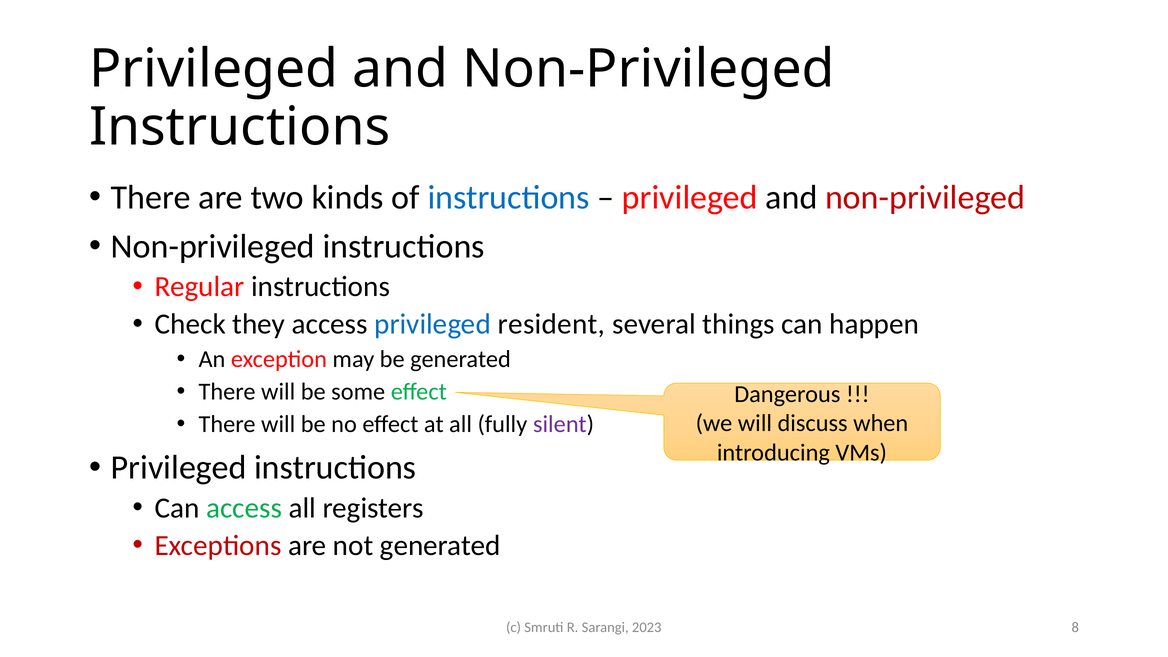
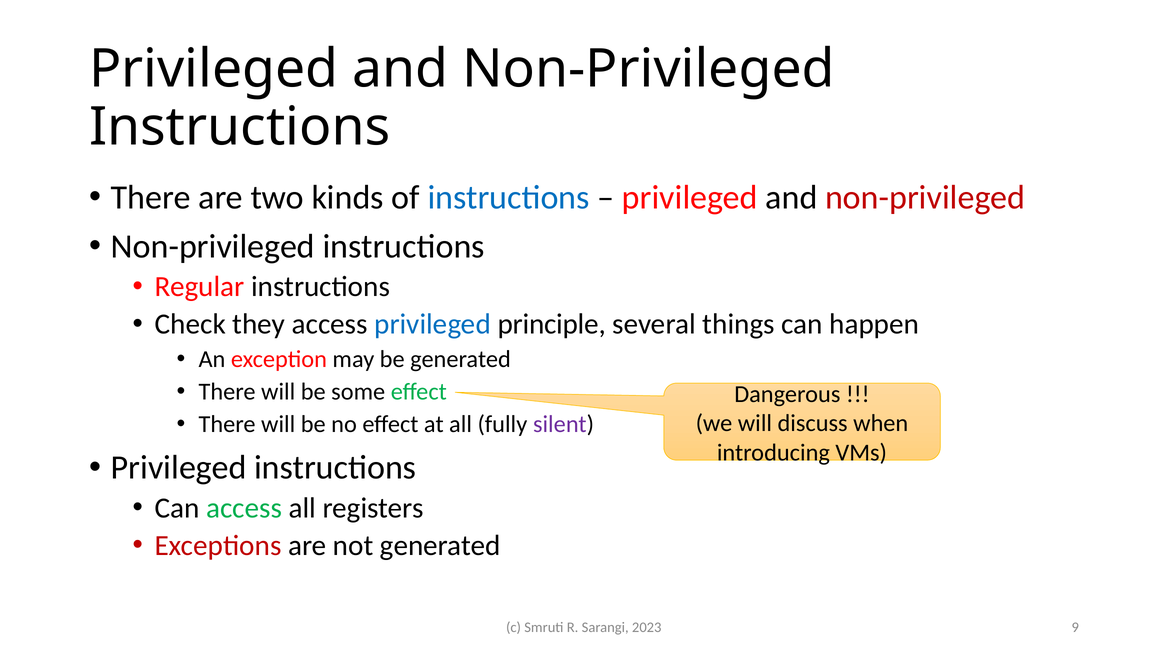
resident: resident -> principle
8: 8 -> 9
